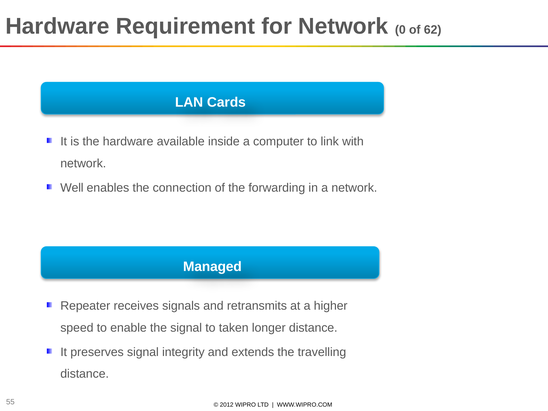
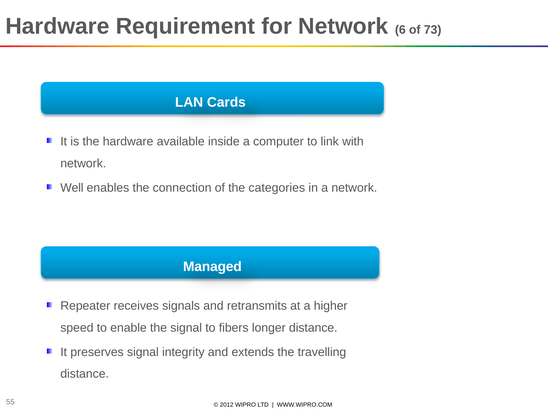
0: 0 -> 6
62: 62 -> 73
forwarding: forwarding -> categories
taken: taken -> fibers
